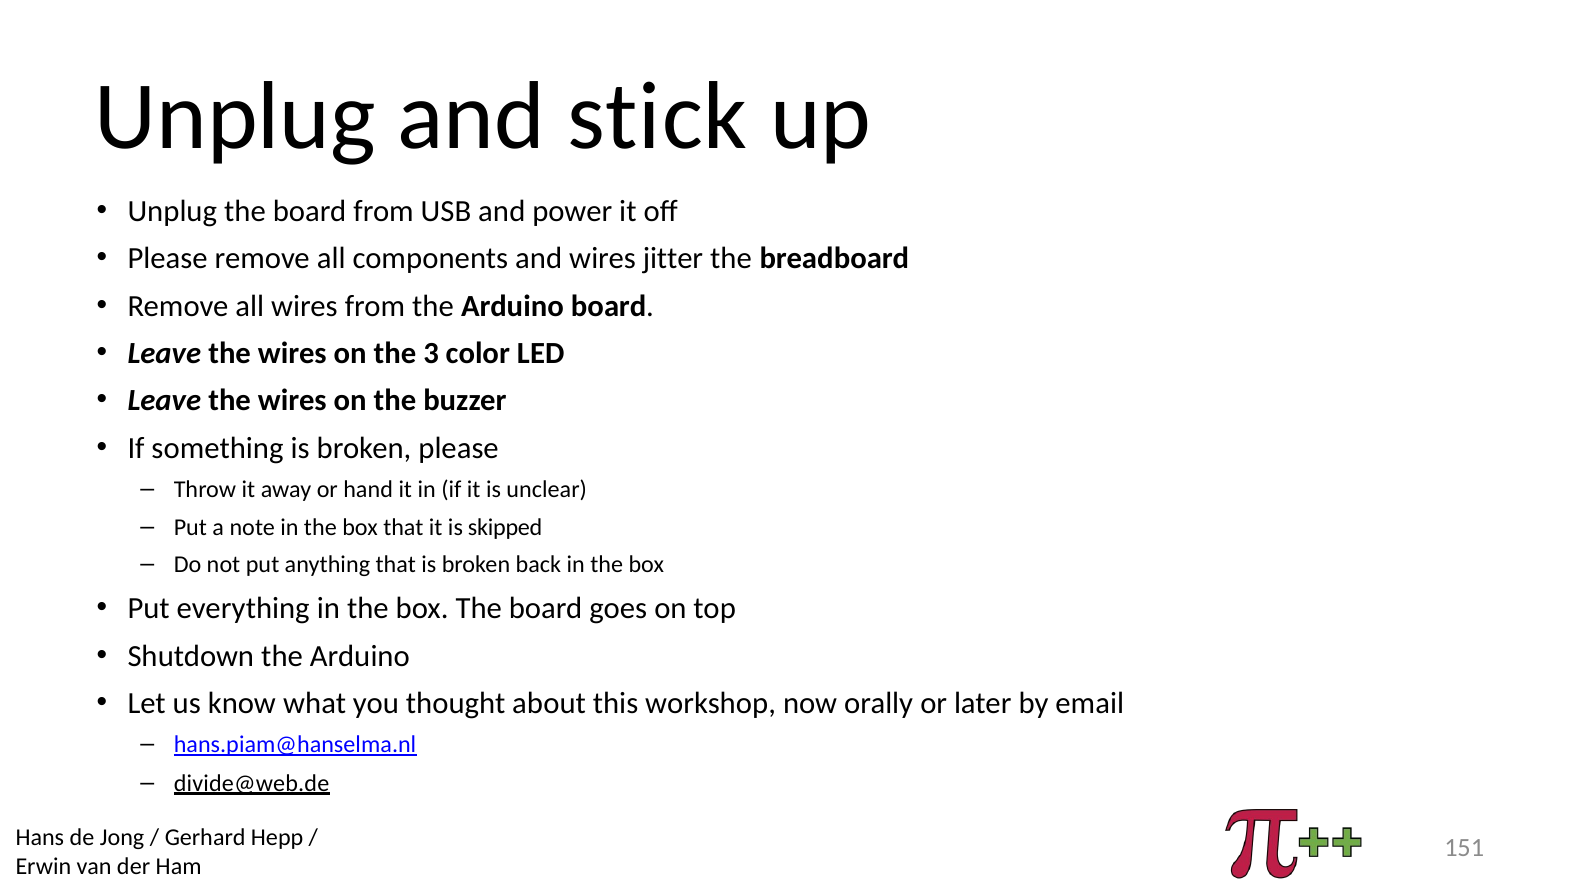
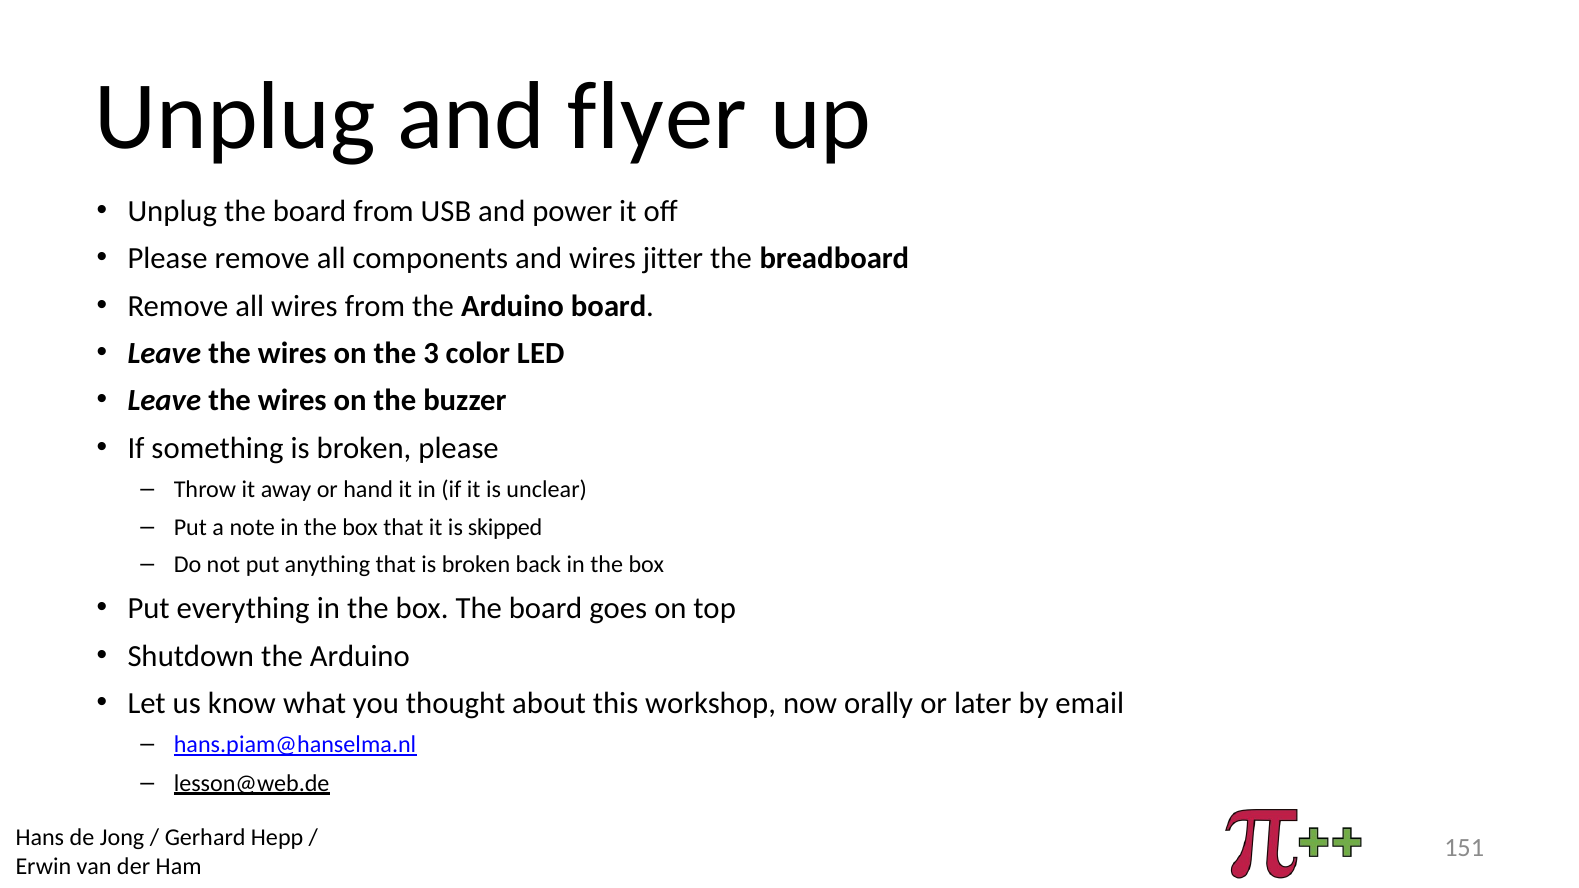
stick: stick -> flyer
divide@web.de: divide@web.de -> lesson@web.de
